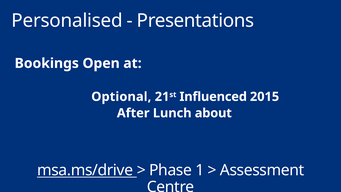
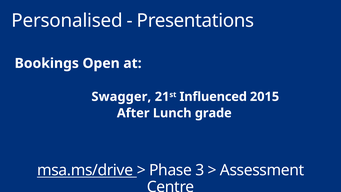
Optional: Optional -> Swagger
about: about -> grade
1: 1 -> 3
